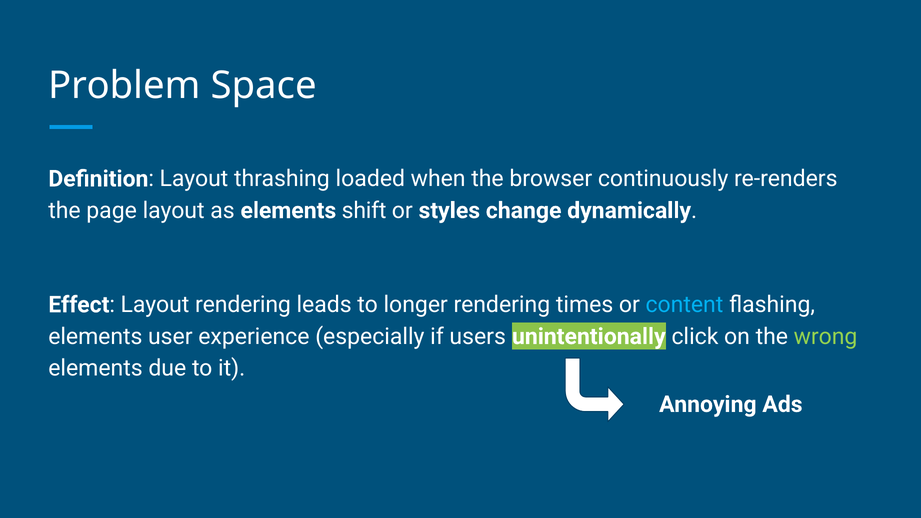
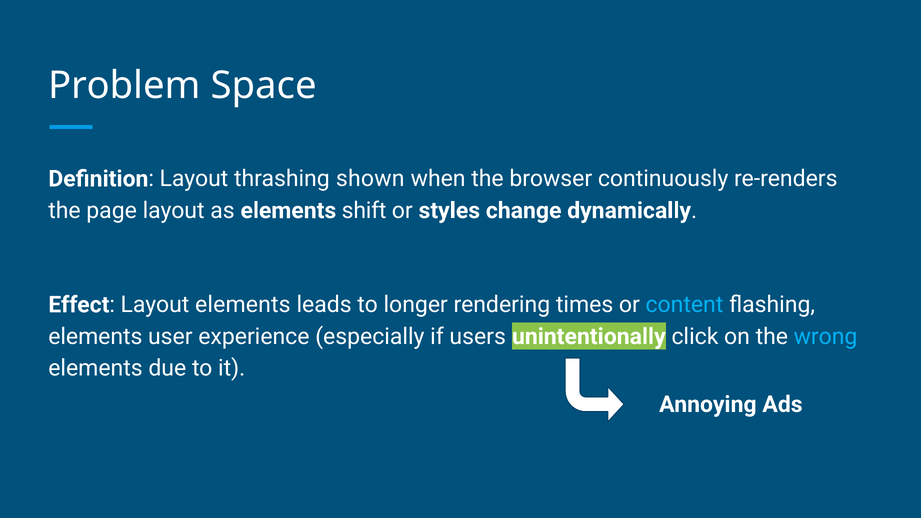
loaded: loaded -> shown
Layout rendering: rendering -> elements
wrong colour: light green -> light blue
